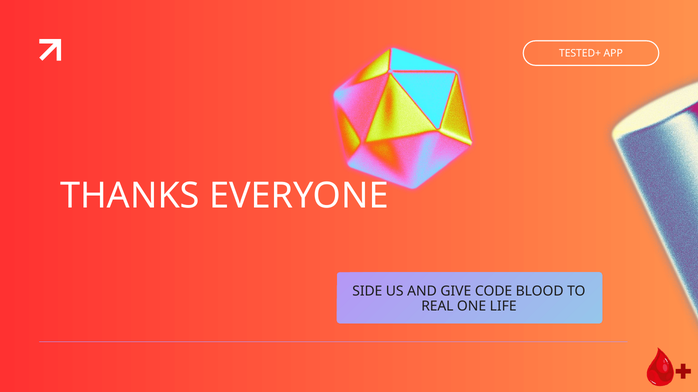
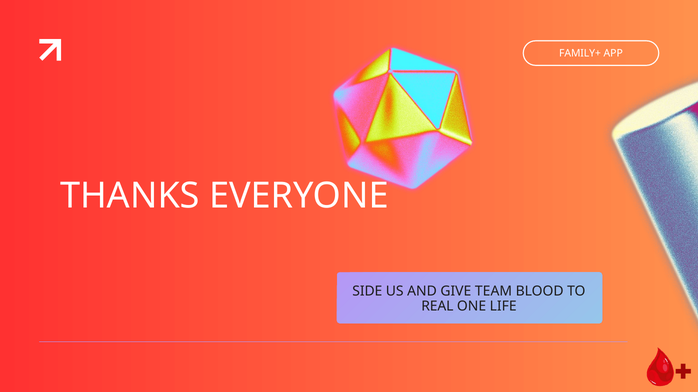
TESTED+: TESTED+ -> FAMILY+
CODE: CODE -> TEAM
